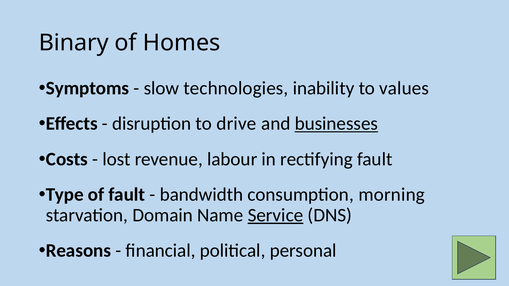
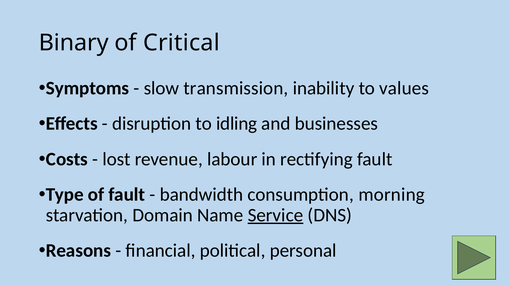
Homes: Homes -> Critical
technologies: technologies -> transmission
drive: drive -> idling
businesses underline: present -> none
